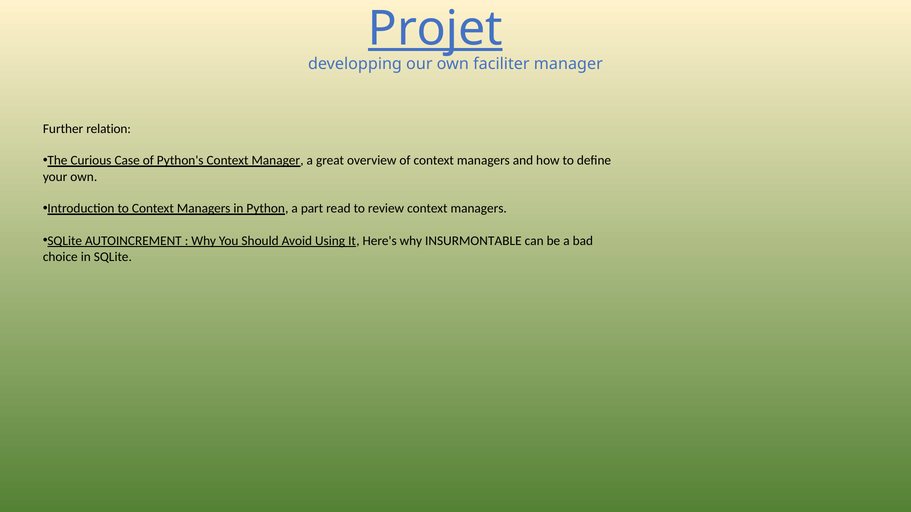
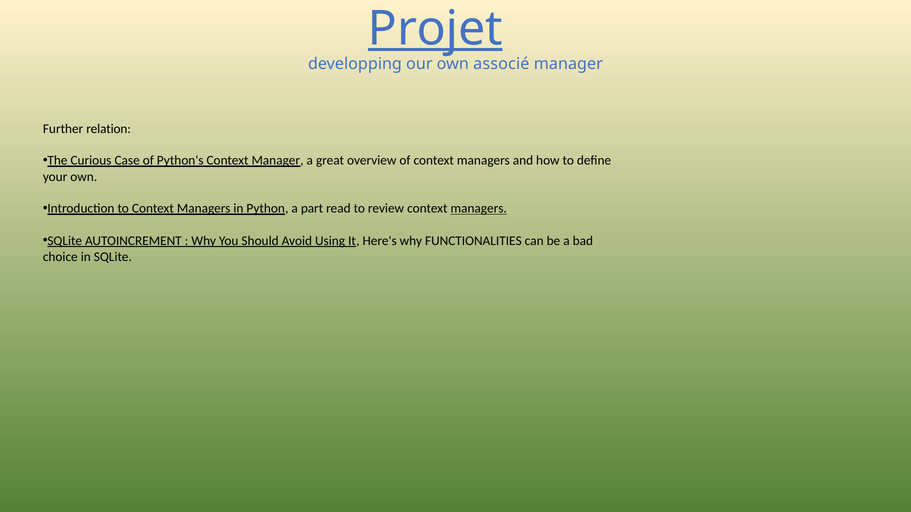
faciliter: faciliter -> associé
managers at (479, 209) underline: none -> present
INSURMONTABLE: INSURMONTABLE -> FUNCTIONALITIES
